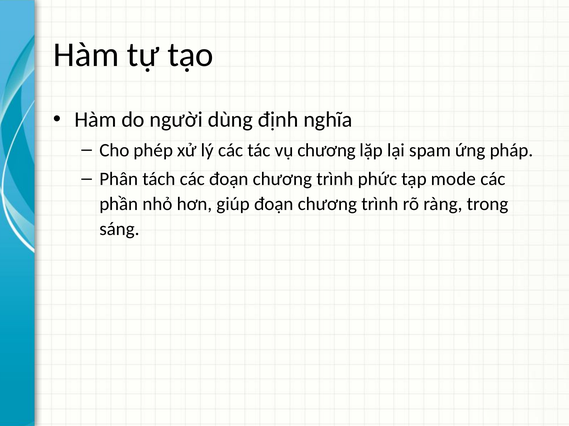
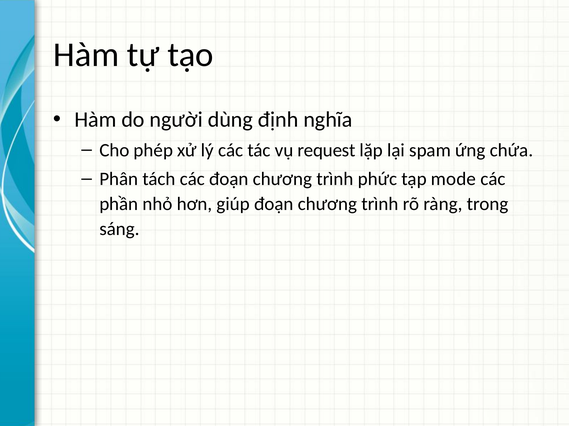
vụ chương: chương -> request
pháp: pháp -> chứa
